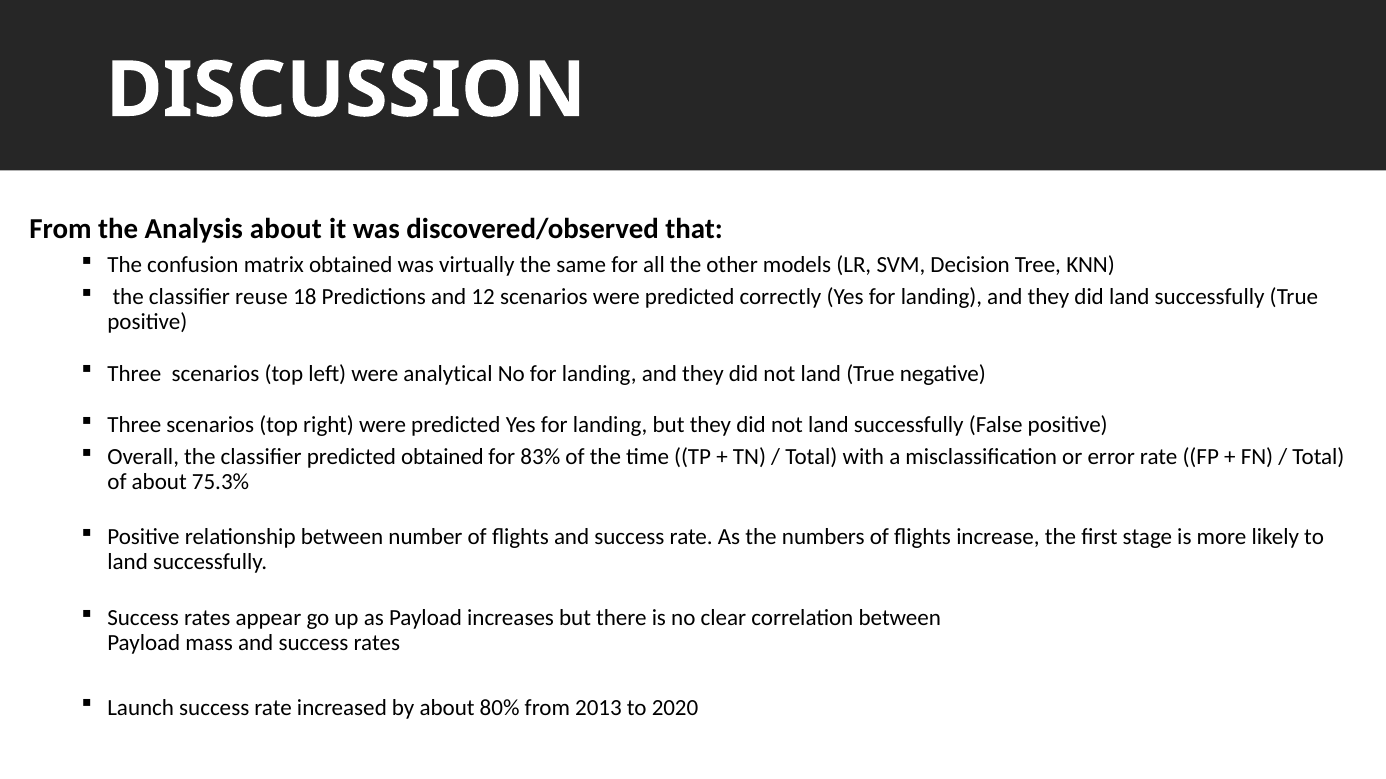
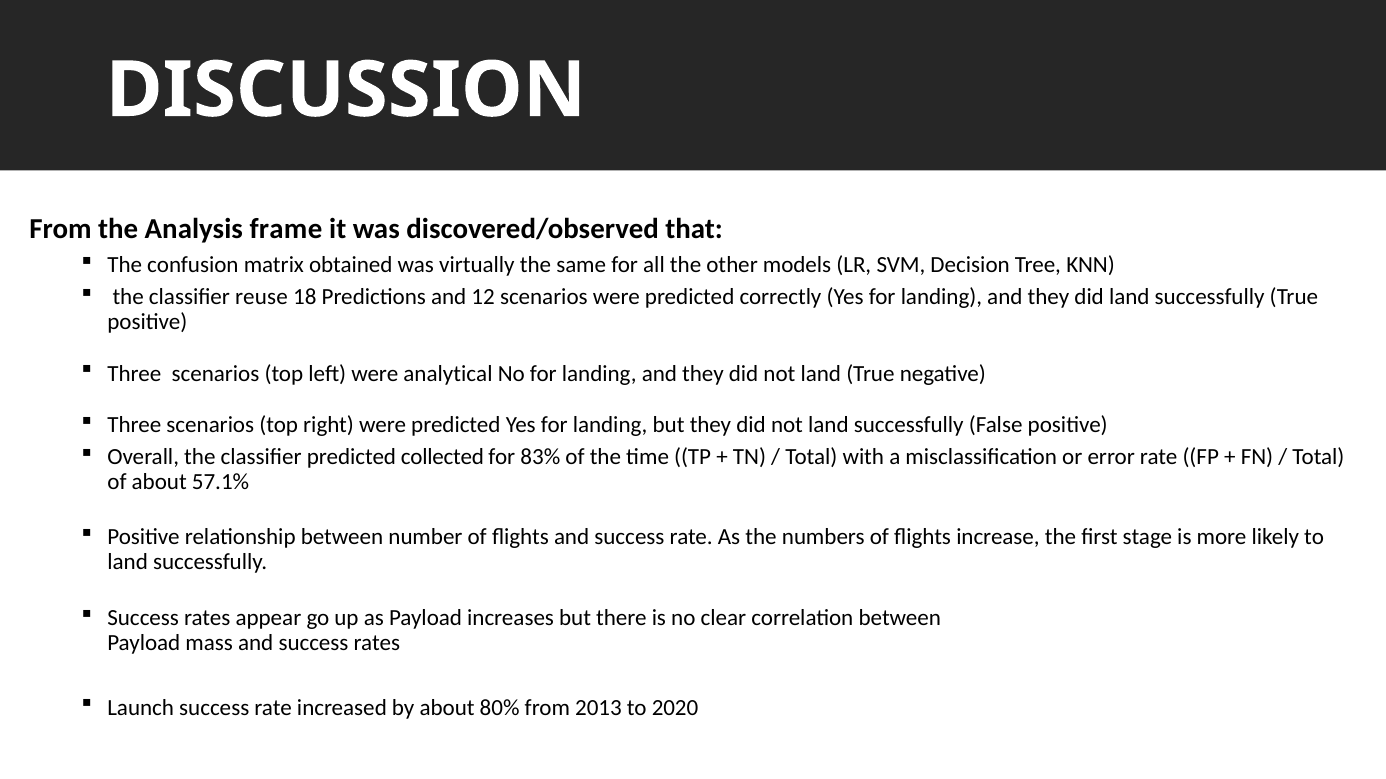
Analysis about: about -> frame
predicted obtained: obtained -> collected
75.3%: 75.3% -> 57.1%
